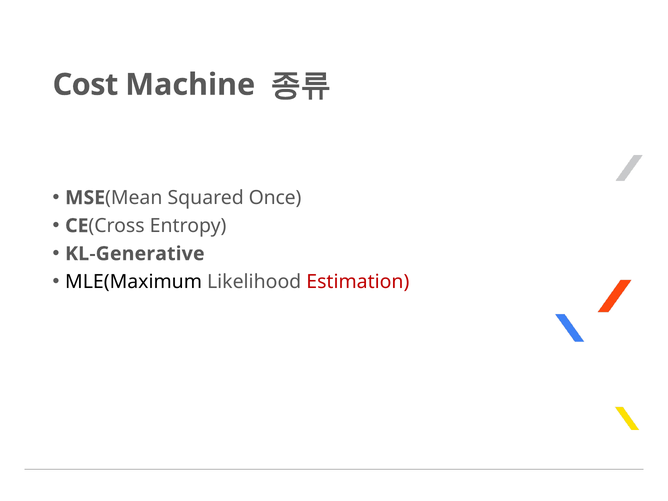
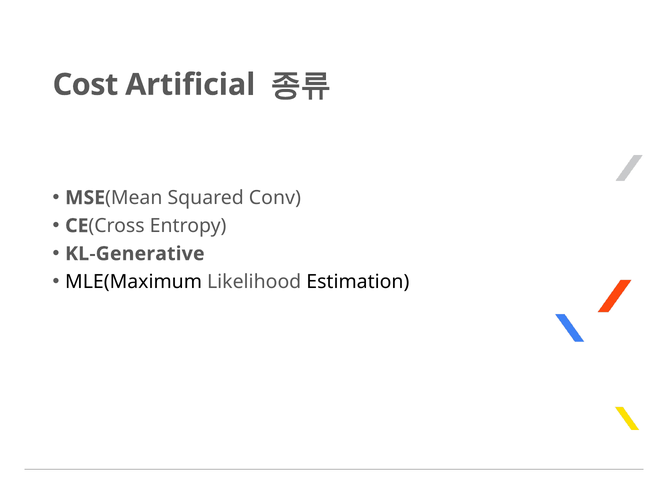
Machine: Machine -> Artificial
Once: Once -> Conv
Estimation colour: red -> black
